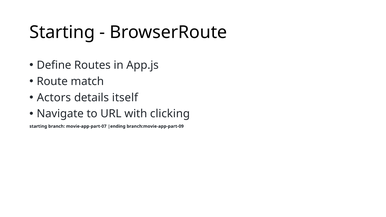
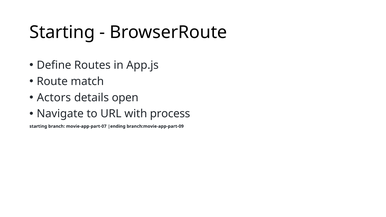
itself: itself -> open
clicking: clicking -> process
